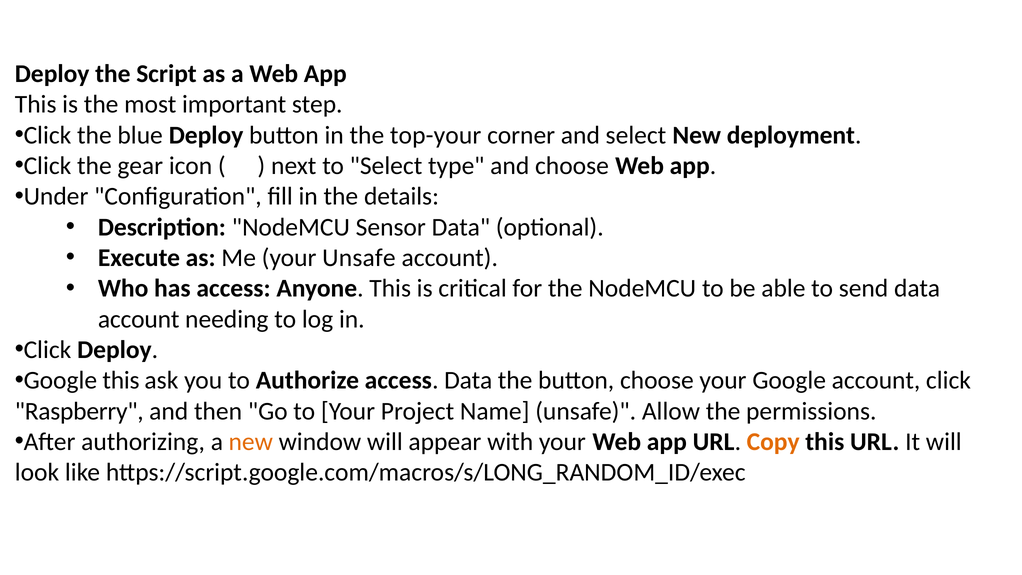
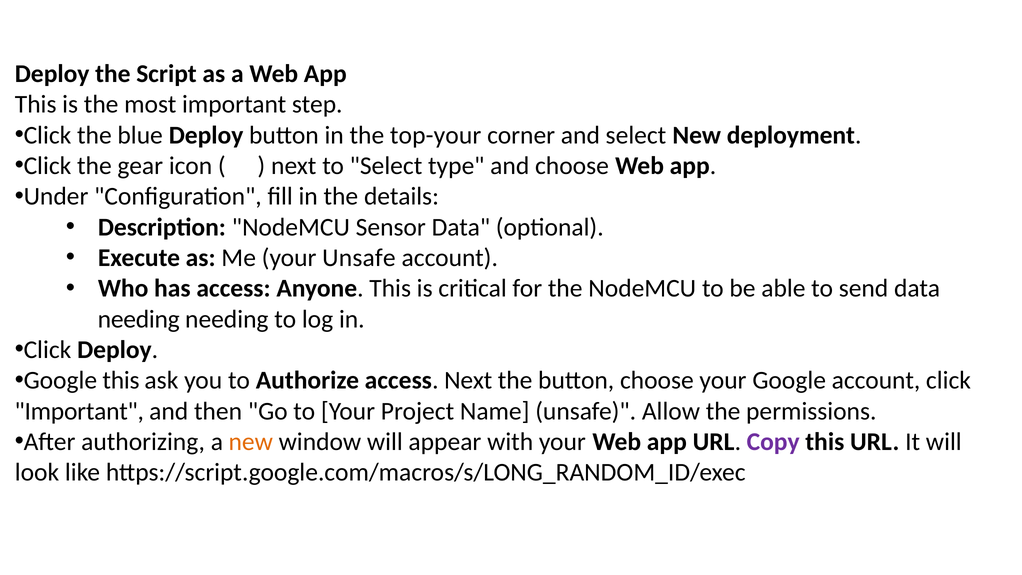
account at (139, 319): account -> needing
access Data: Data -> Next
Raspberry at (79, 411): Raspberry -> Important
Copy colour: orange -> purple
